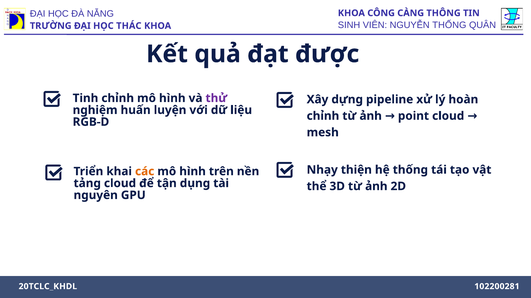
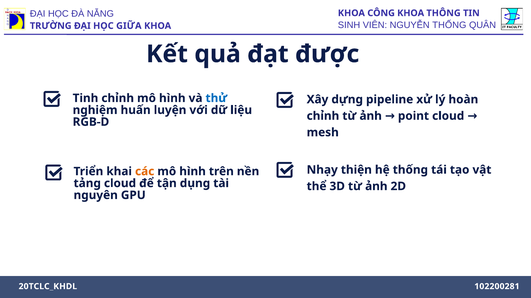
CÔNG CÀNG: CÀNG -> KHOA
THÁC: THÁC -> GIỮA
thử colour: purple -> blue
